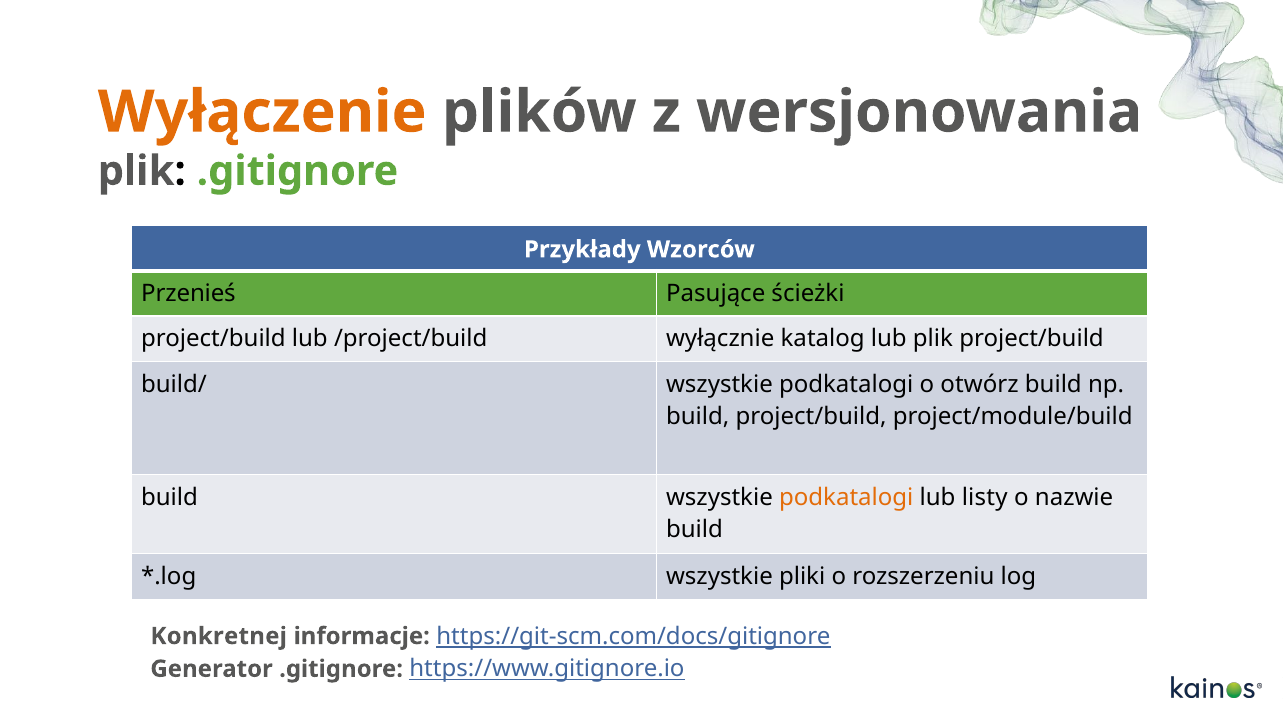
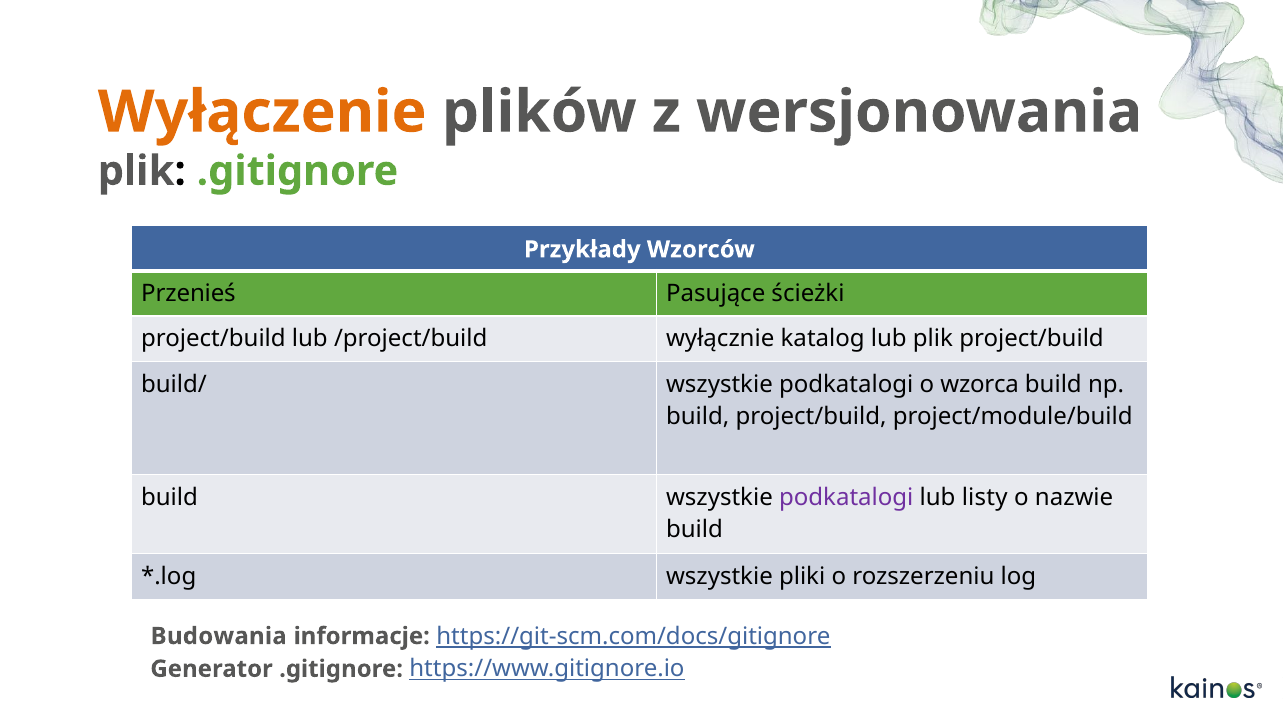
otwórz: otwórz -> wzorca
podkatalogi at (846, 497) colour: orange -> purple
Konkretnej: Konkretnej -> Budowania
